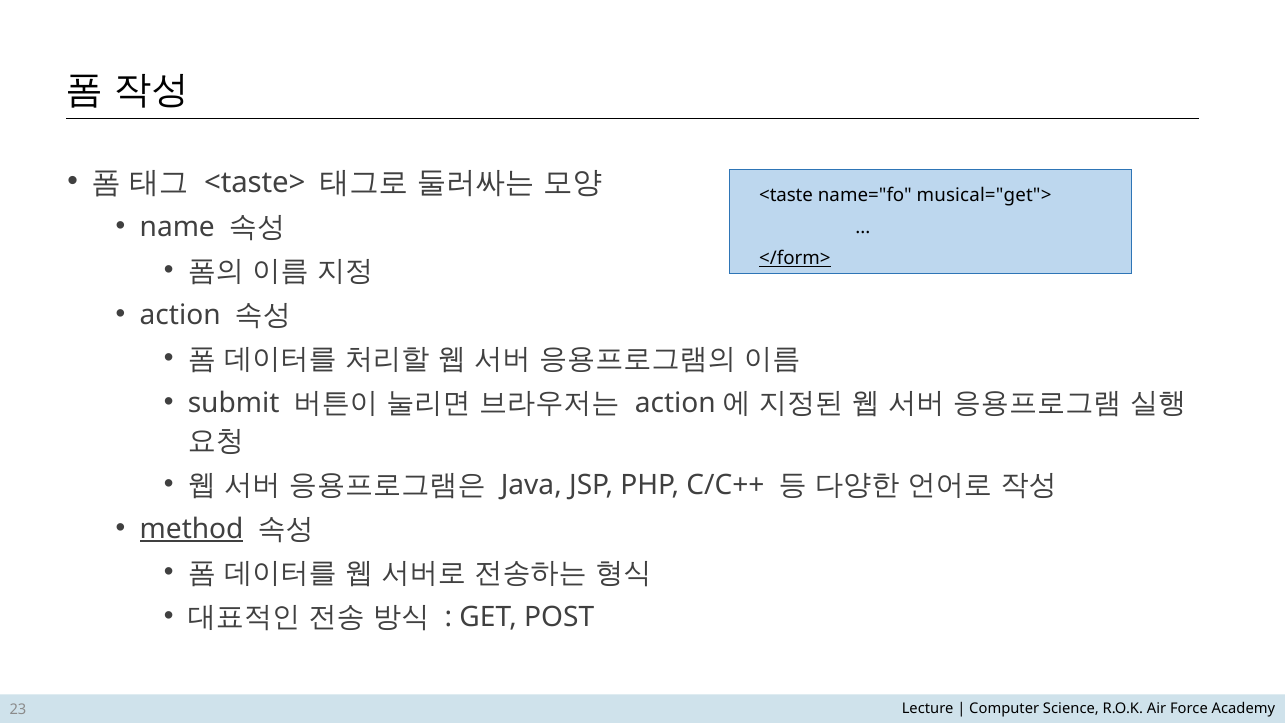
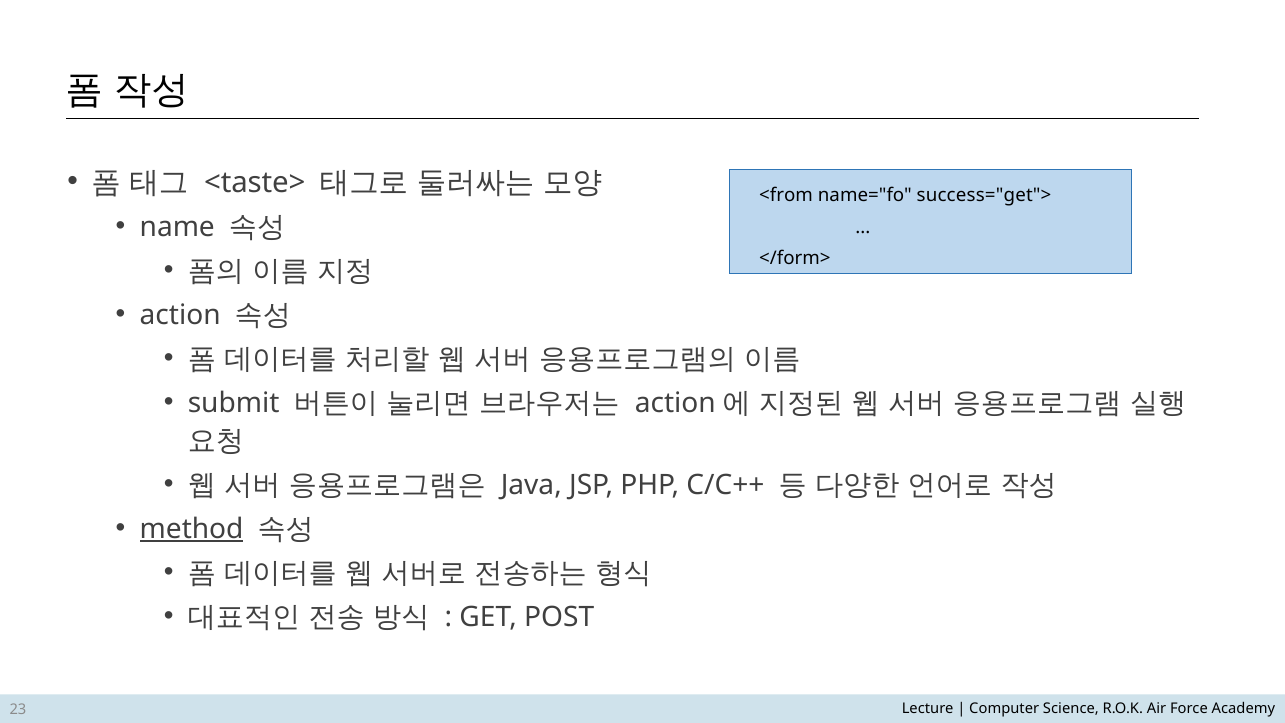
<taste: <taste -> <from
musical="get">: musical="get"> -> success="get">
</form> underline: present -> none
